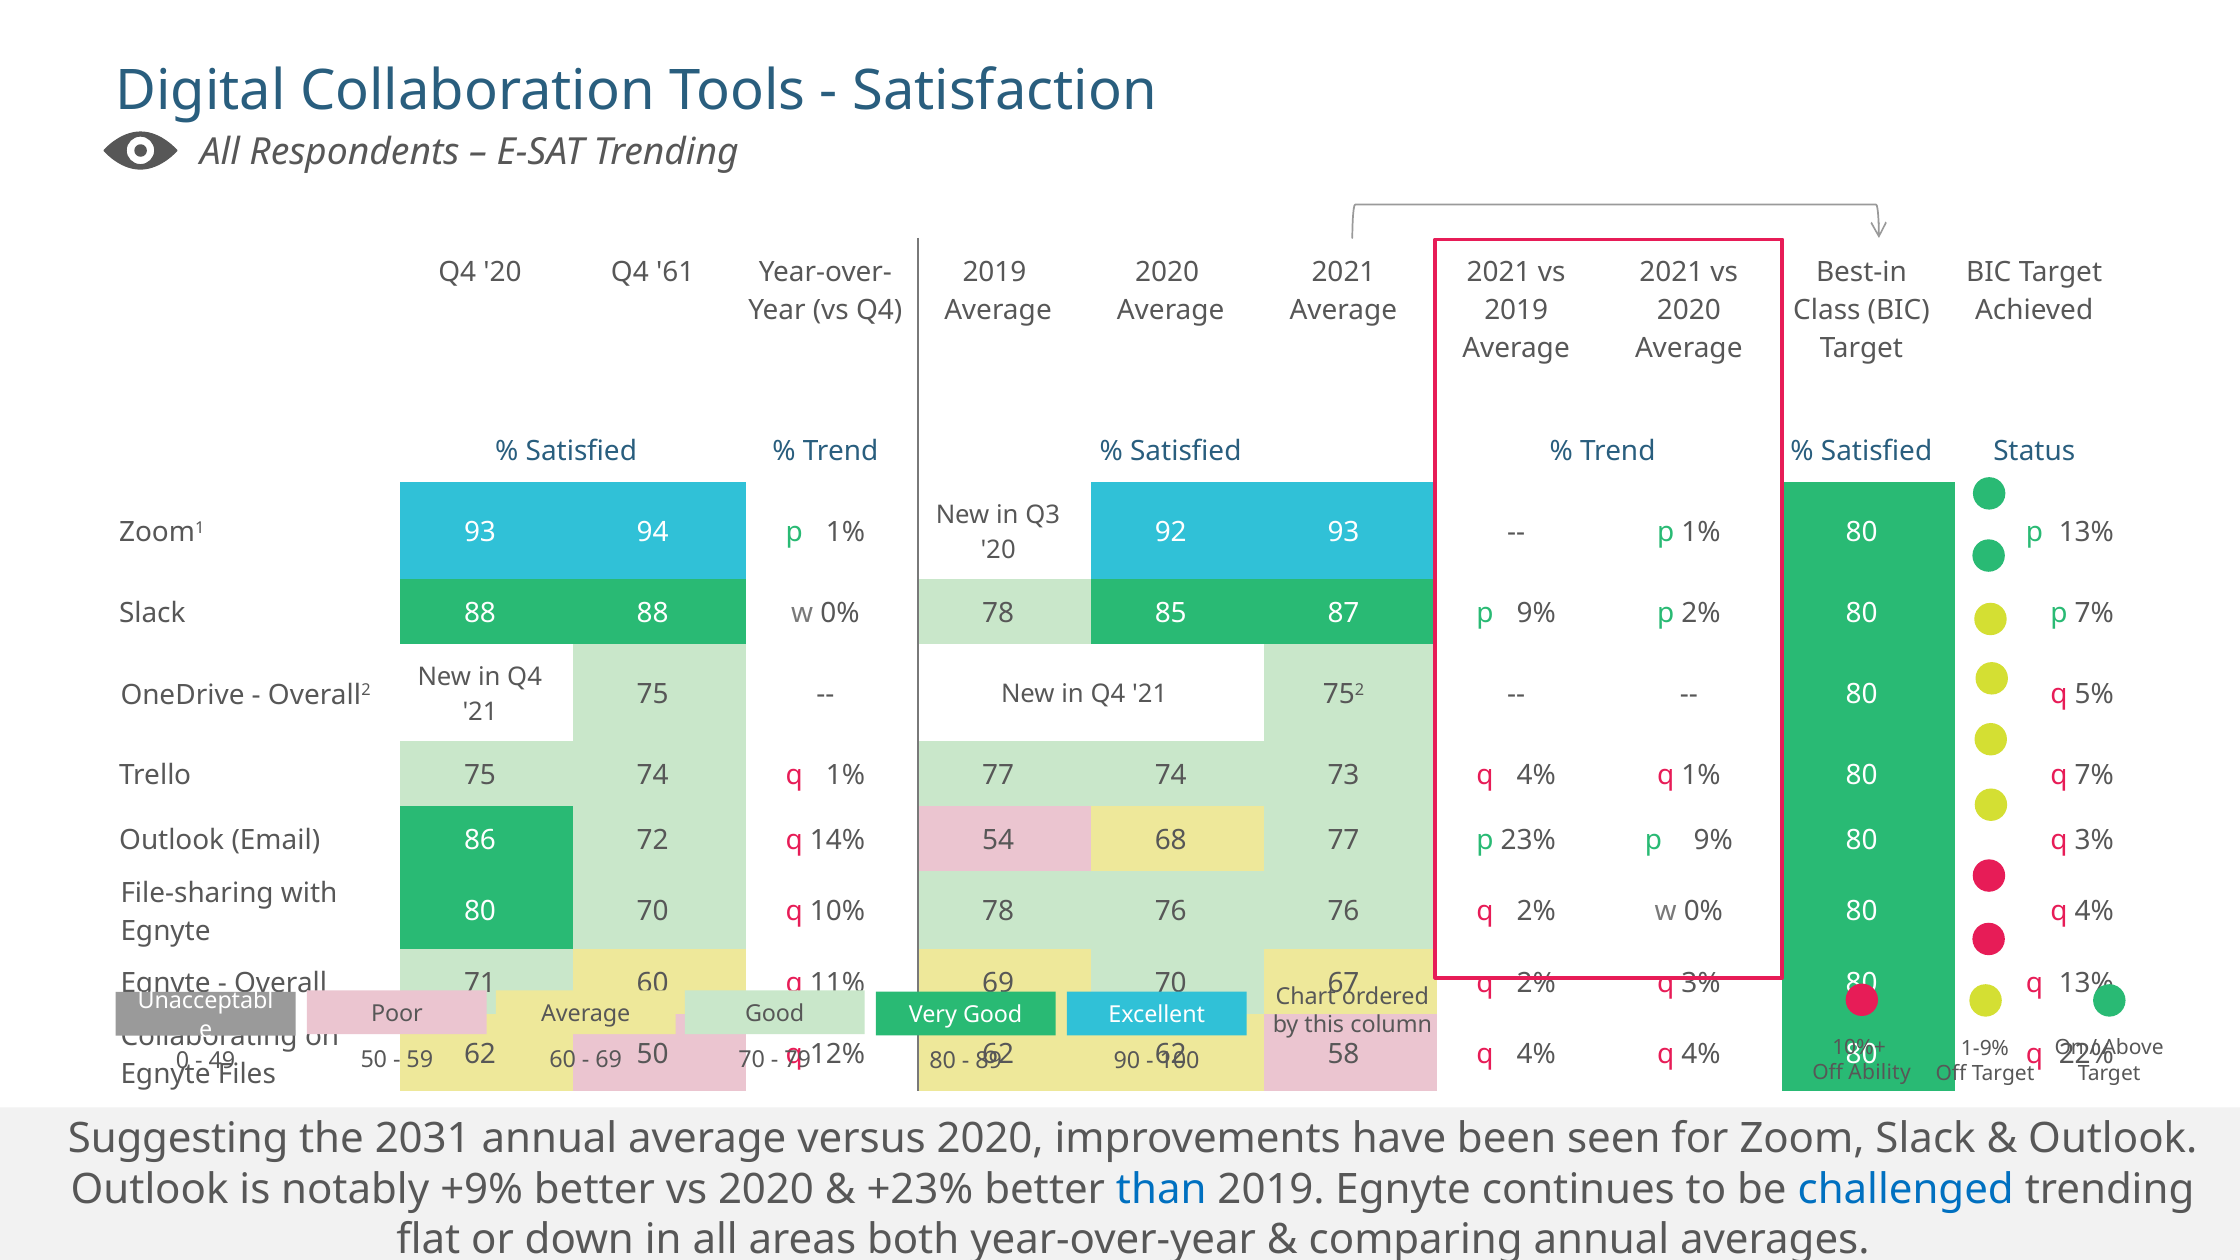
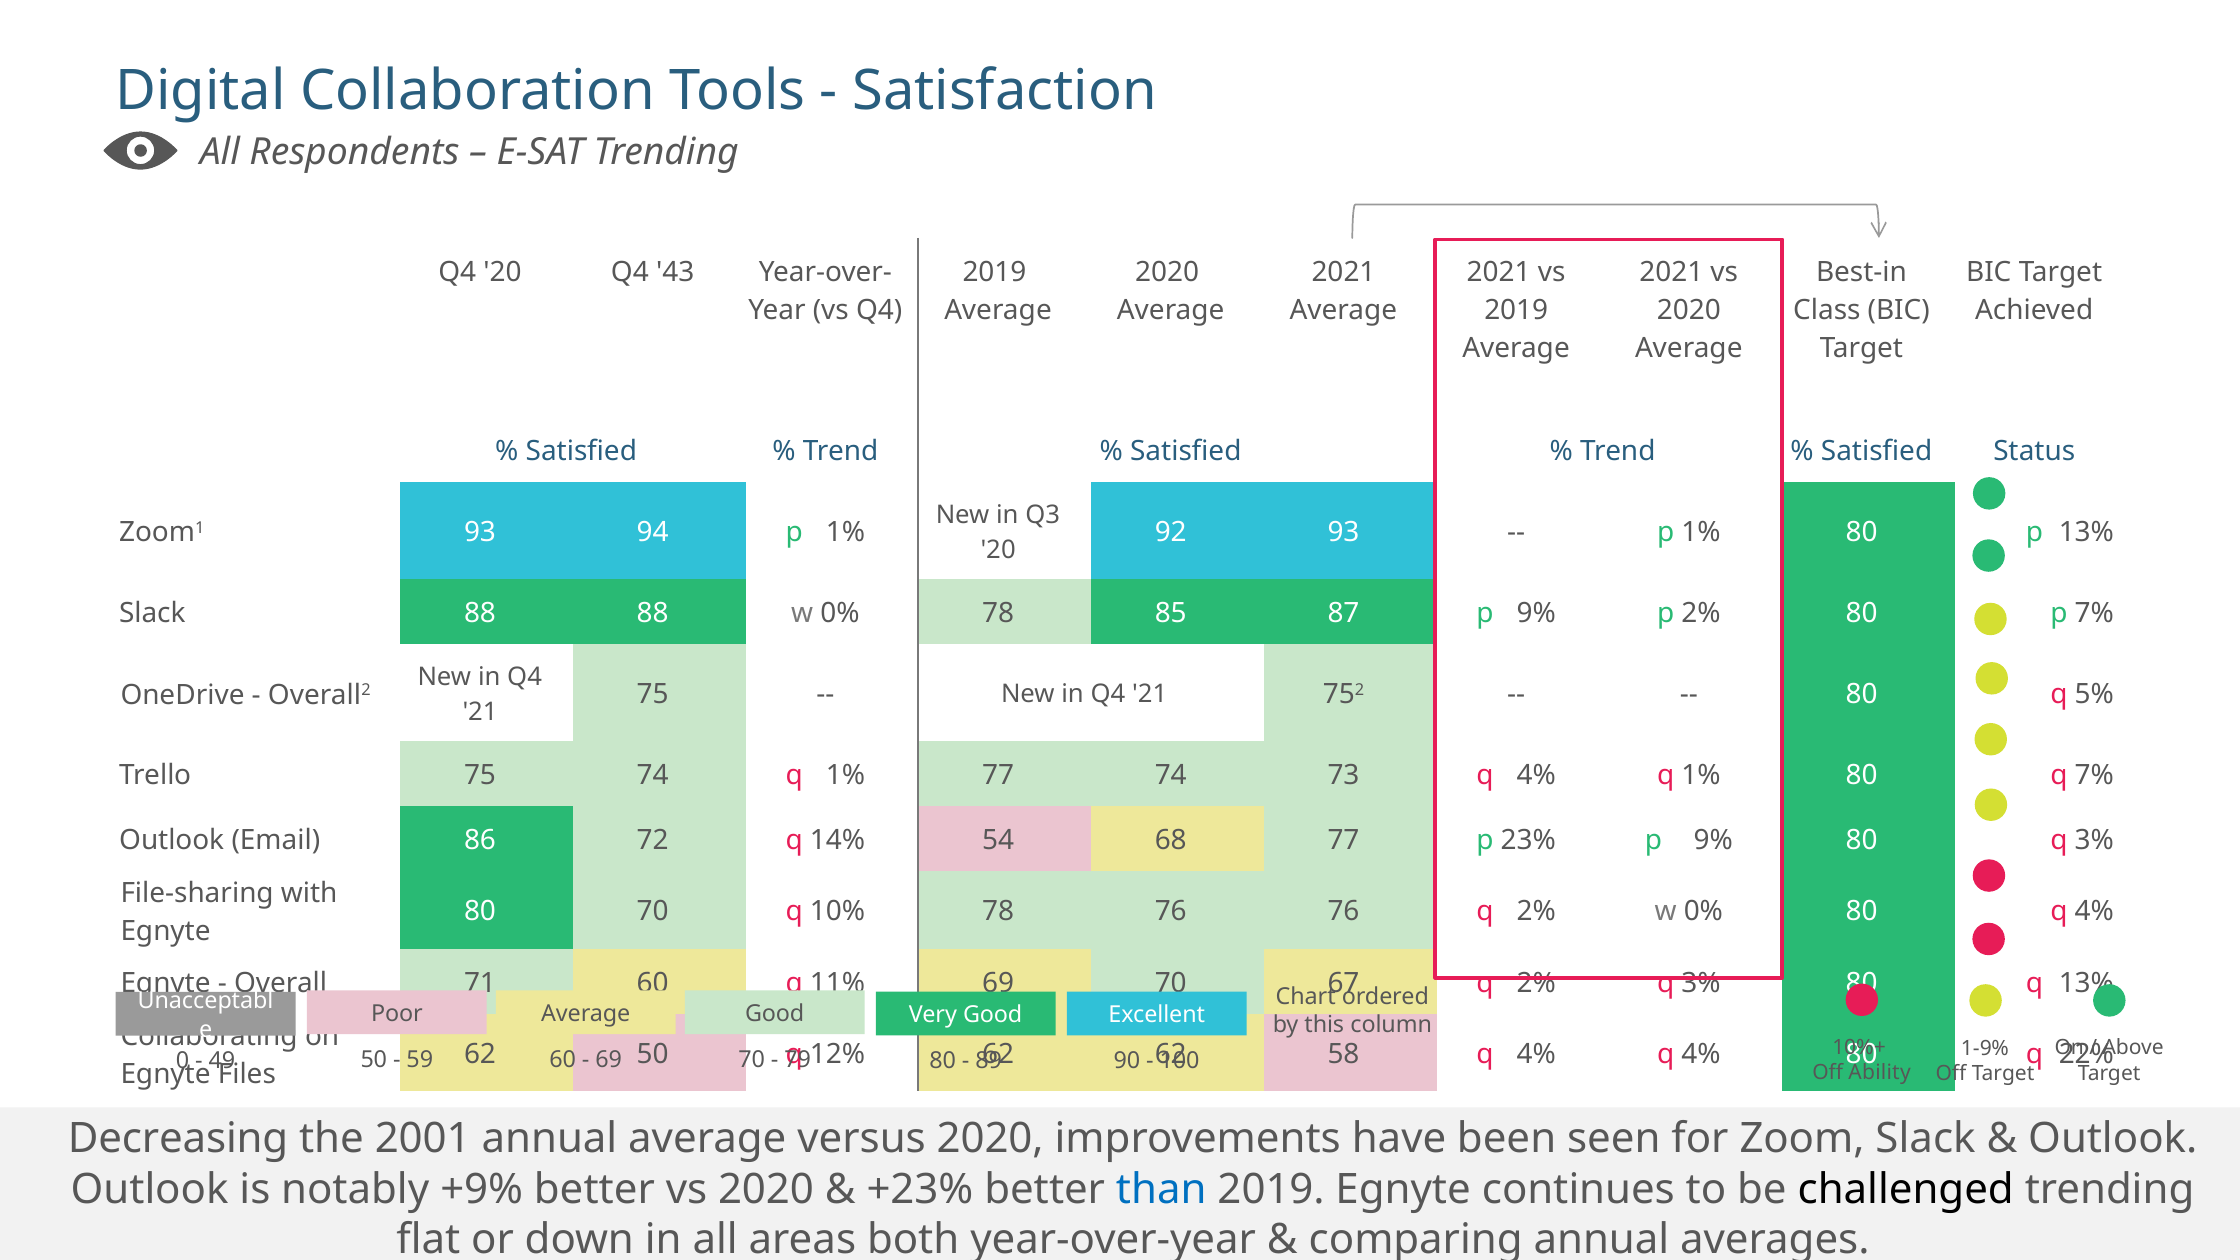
61: 61 -> 43
Suggesting: Suggesting -> Decreasing
2031: 2031 -> 2001
challenged colour: blue -> black
